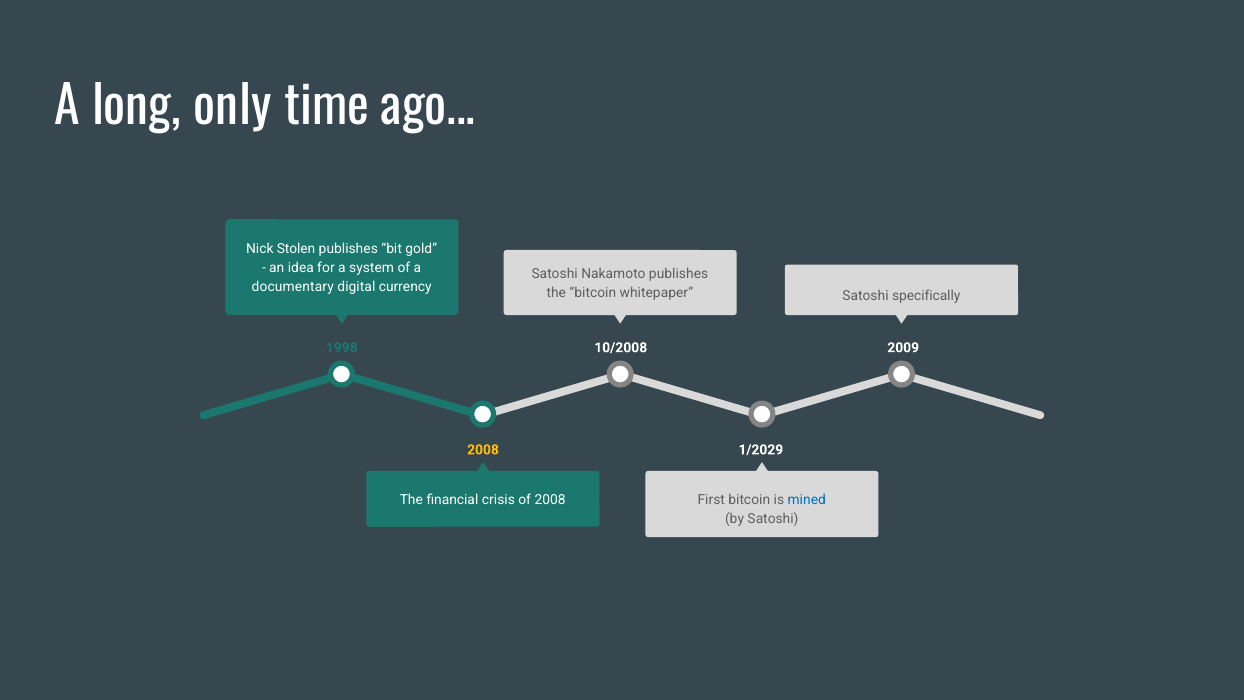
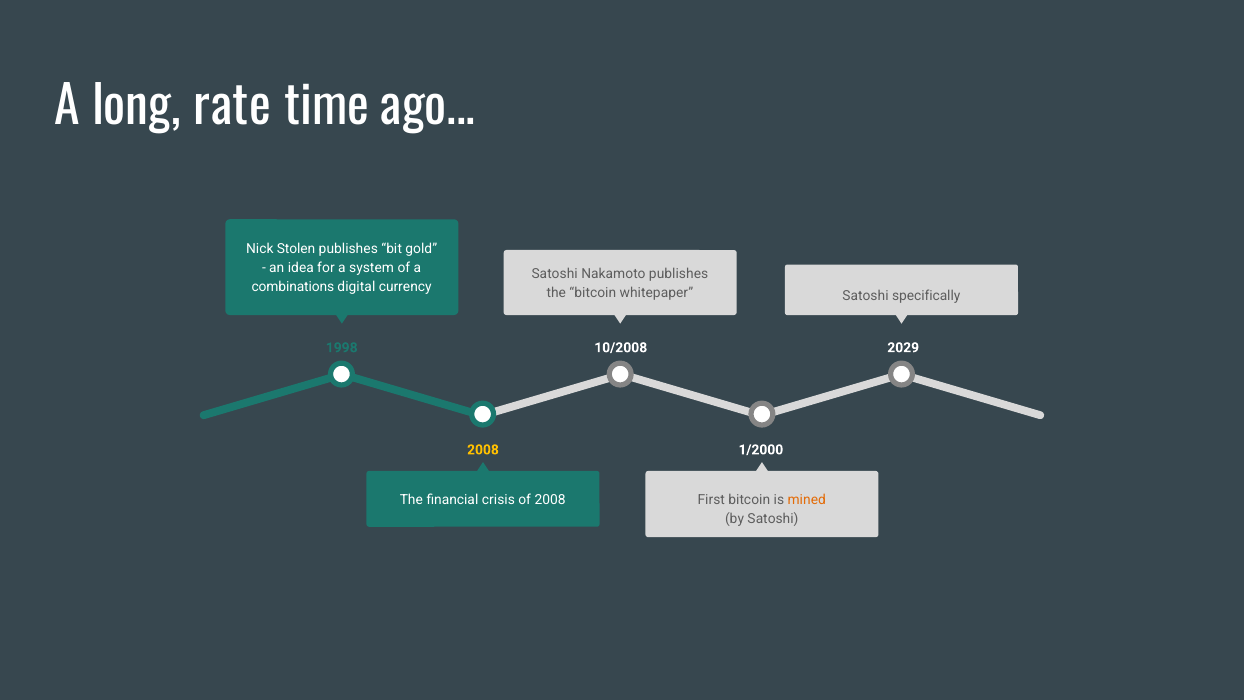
only: only -> rate
documentary: documentary -> combinations
2009: 2009 -> 2029
1/2029: 1/2029 -> 1/2000
mined colour: blue -> orange
